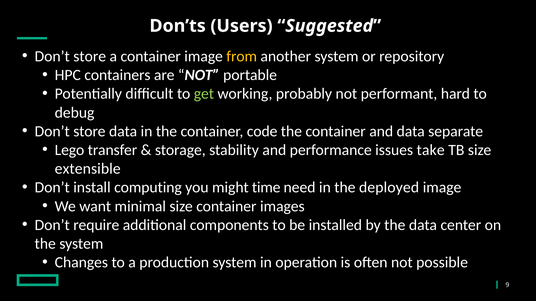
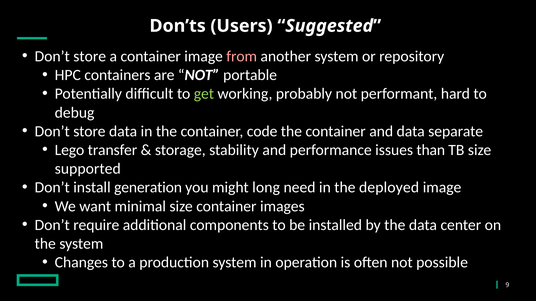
from colour: yellow -> pink
take: take -> than
extensible: extensible -> supported
computing: computing -> generation
time: time -> long
